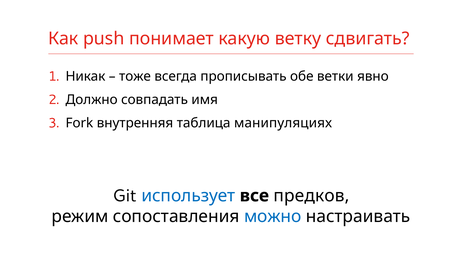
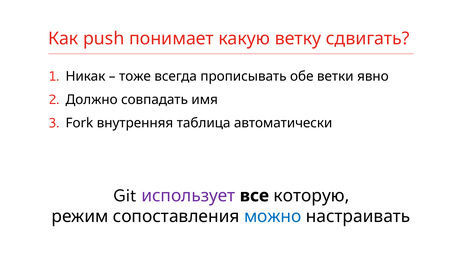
манипуляциях: манипуляциях -> автоматически
использует colour: blue -> purple
предков: предков -> которую
